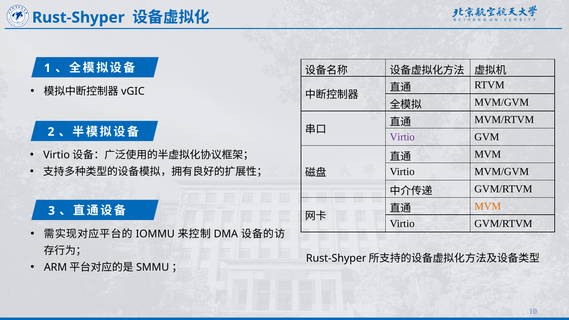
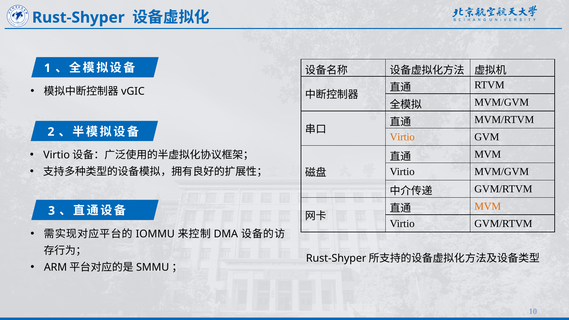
Virtio at (402, 137) colour: purple -> orange
